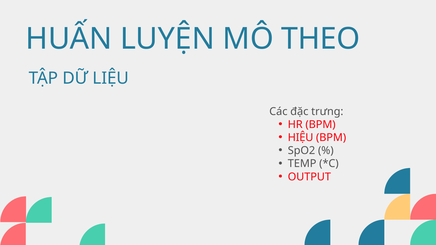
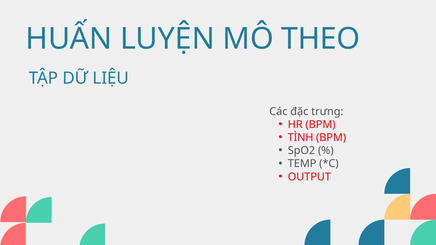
HIỆU: HIỆU -> TÌNH
